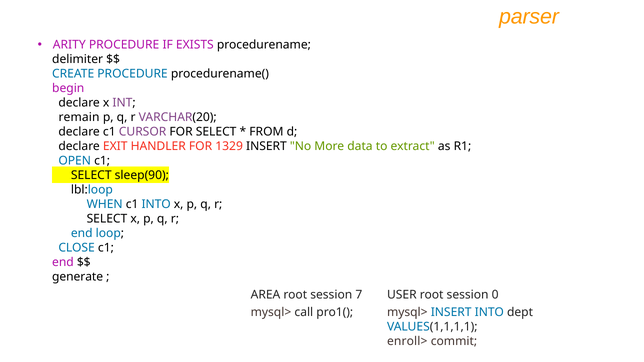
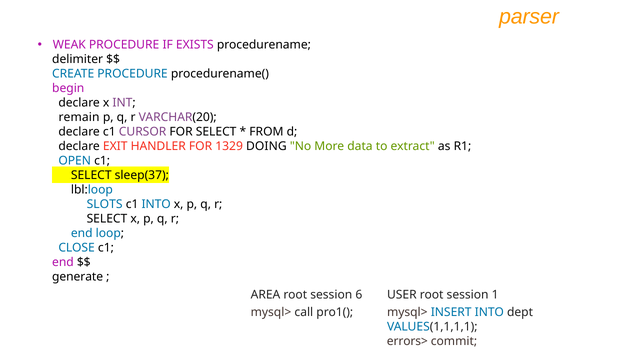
ARITY: ARITY -> WEAK
1329 INSERT: INSERT -> DOING
sleep(90: sleep(90 -> sleep(37
WHEN: WHEN -> SLOTS
7: 7 -> 6
0: 0 -> 1
enroll>: enroll> -> errors>
